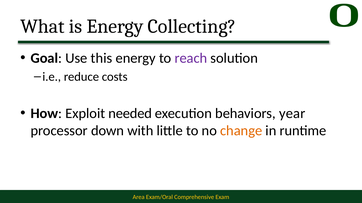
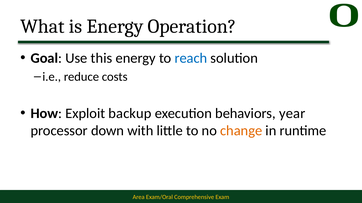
Collecting: Collecting -> Operation
reach colour: purple -> blue
needed: needed -> backup
